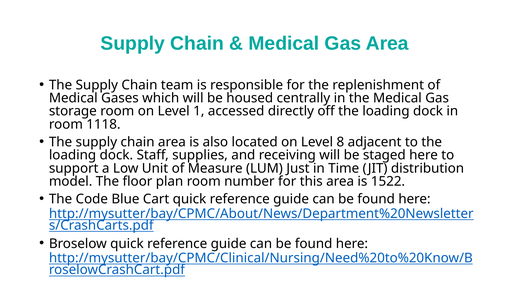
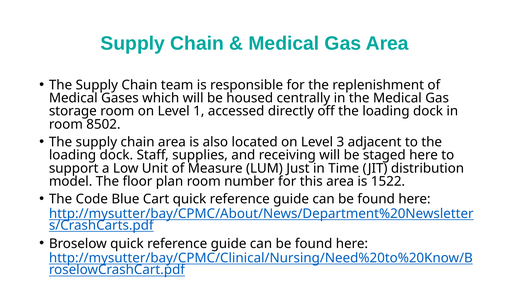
1118: 1118 -> 8502
8: 8 -> 3
